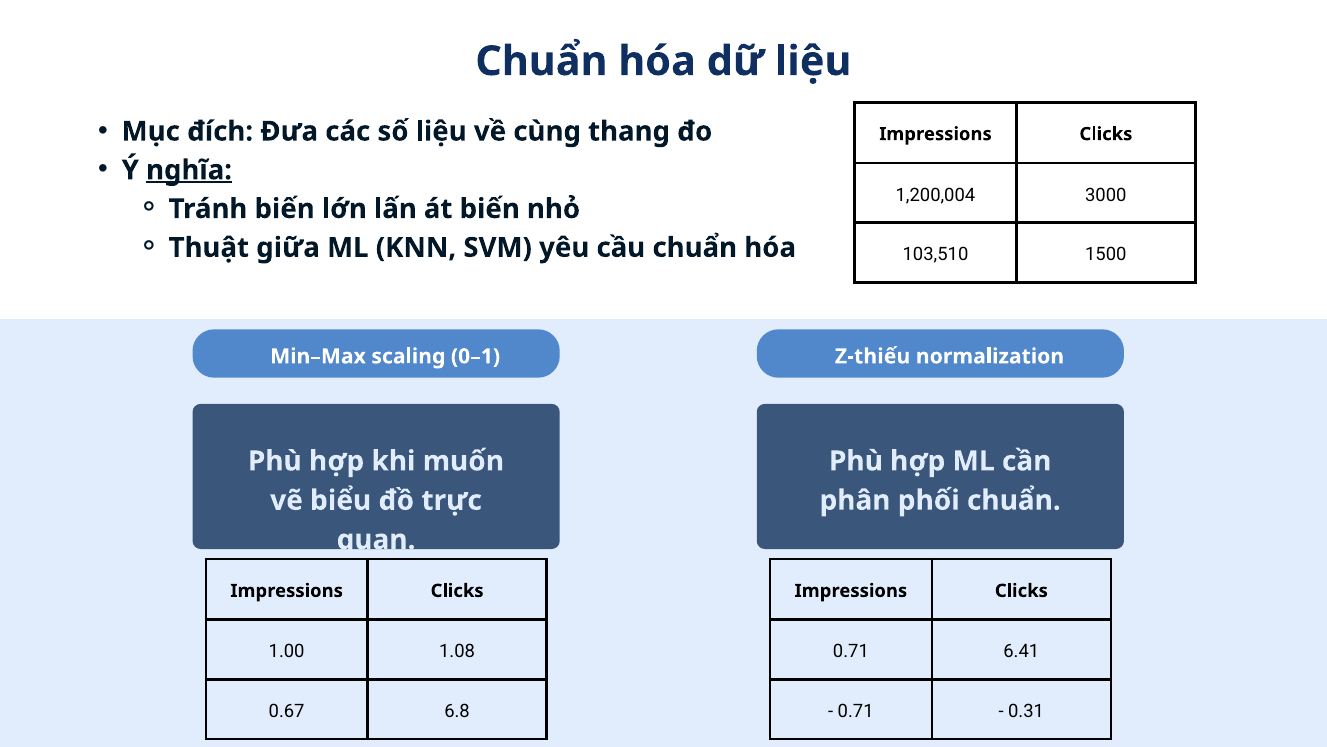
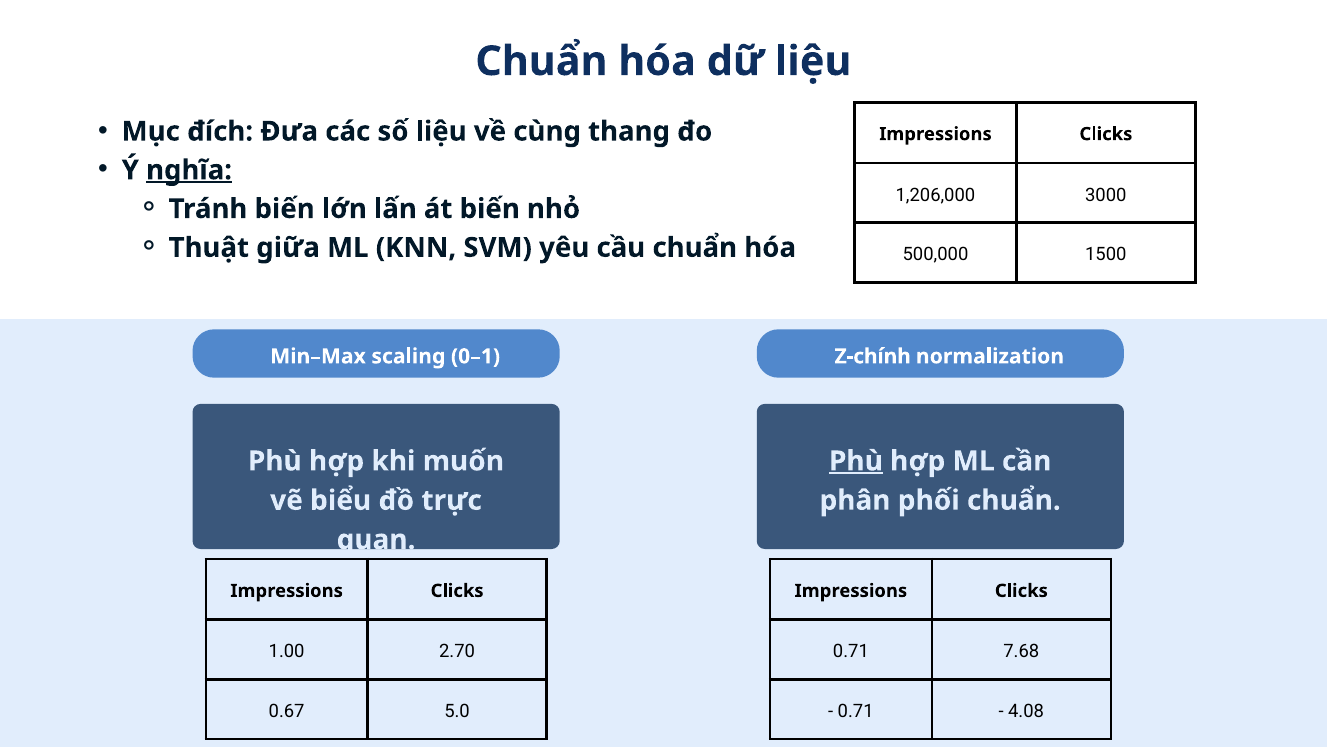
1,200,004: 1,200,004 -> 1,206,000
103,510: 103,510 -> 500,000
Z-thiếu: Z-thiếu -> Z-chính
Phù at (856, 461) underline: none -> present
1.08: 1.08 -> 2.70
6.41: 6.41 -> 7.68
6.8: 6.8 -> 5.0
0.31: 0.31 -> 4.08
